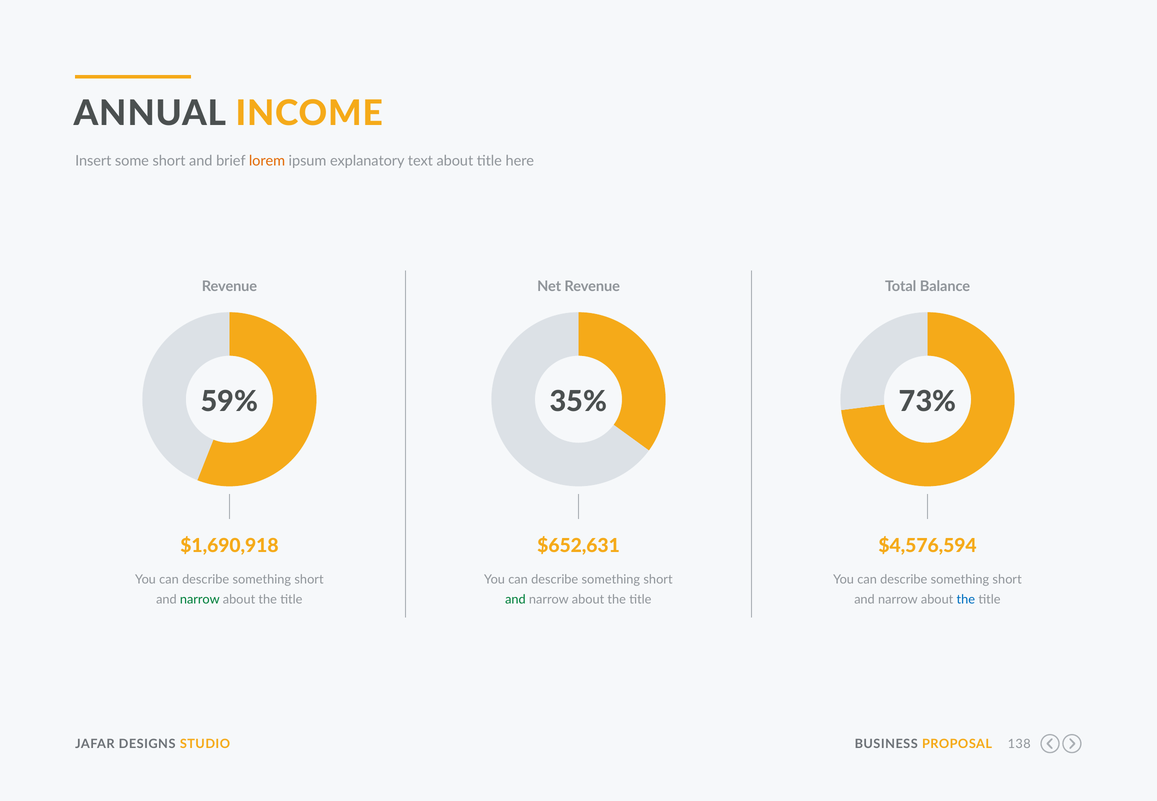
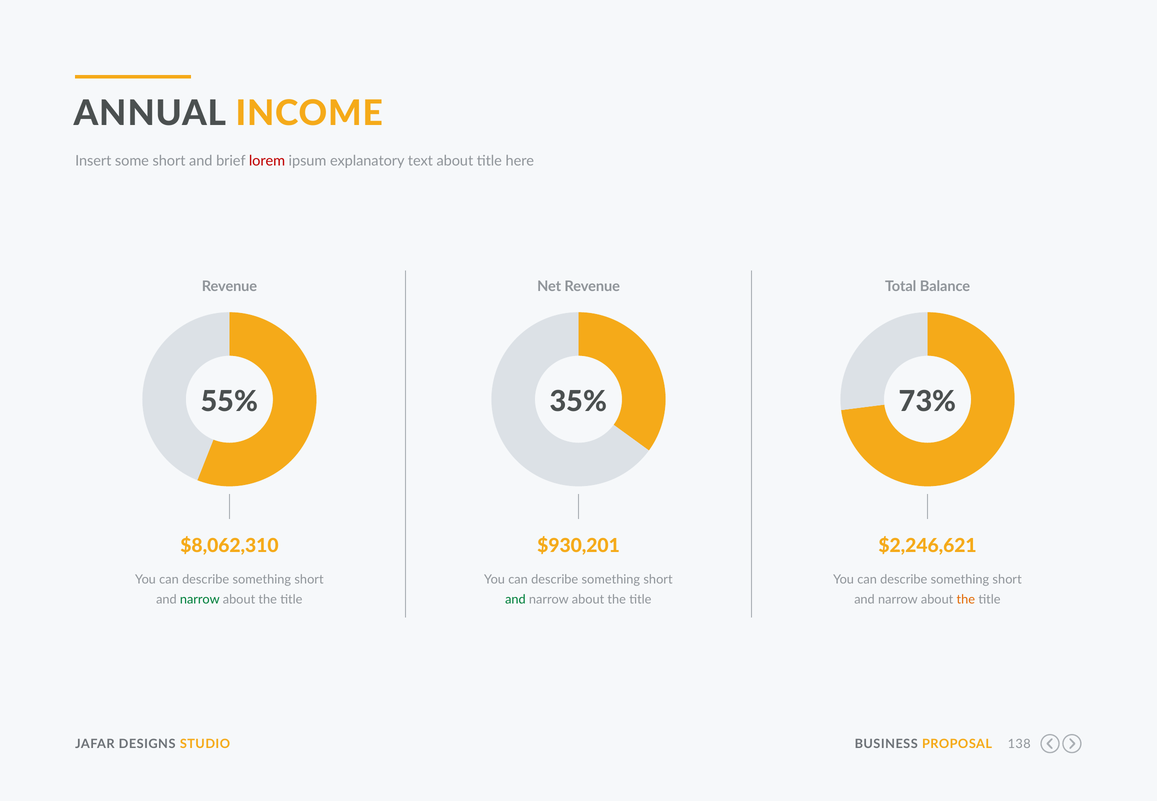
lorem colour: orange -> red
59%: 59% -> 55%
$1,690,918: $1,690,918 -> $8,062,310
$652,631: $652,631 -> $930,201
$4,576,594: $4,576,594 -> $2,246,621
the at (966, 600) colour: blue -> orange
